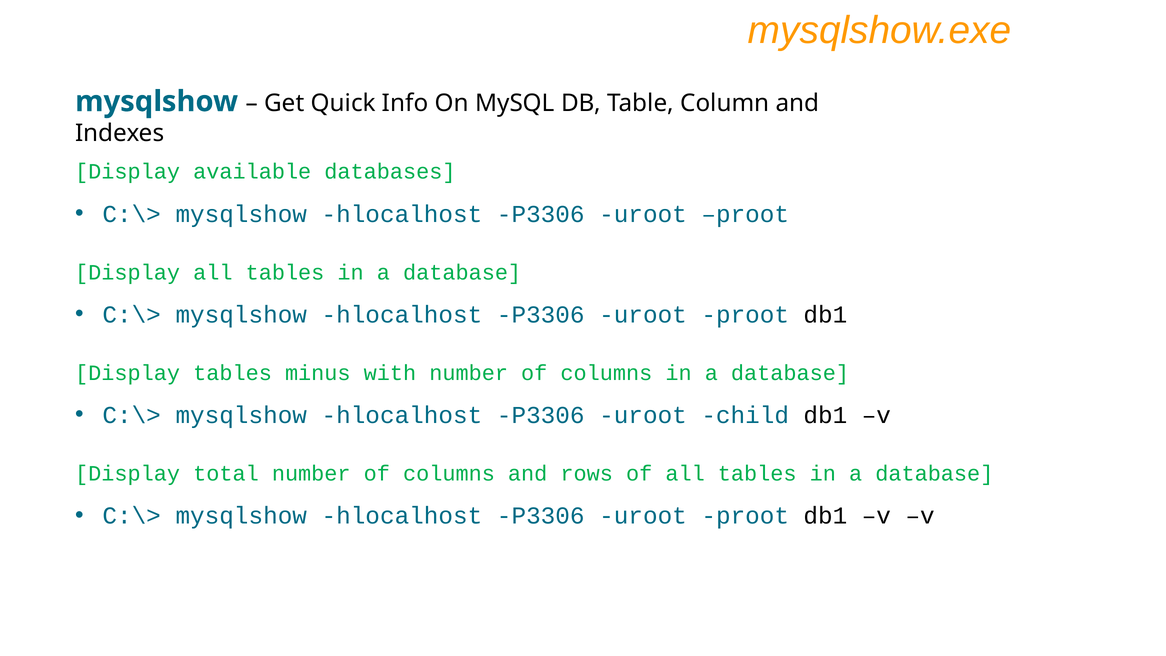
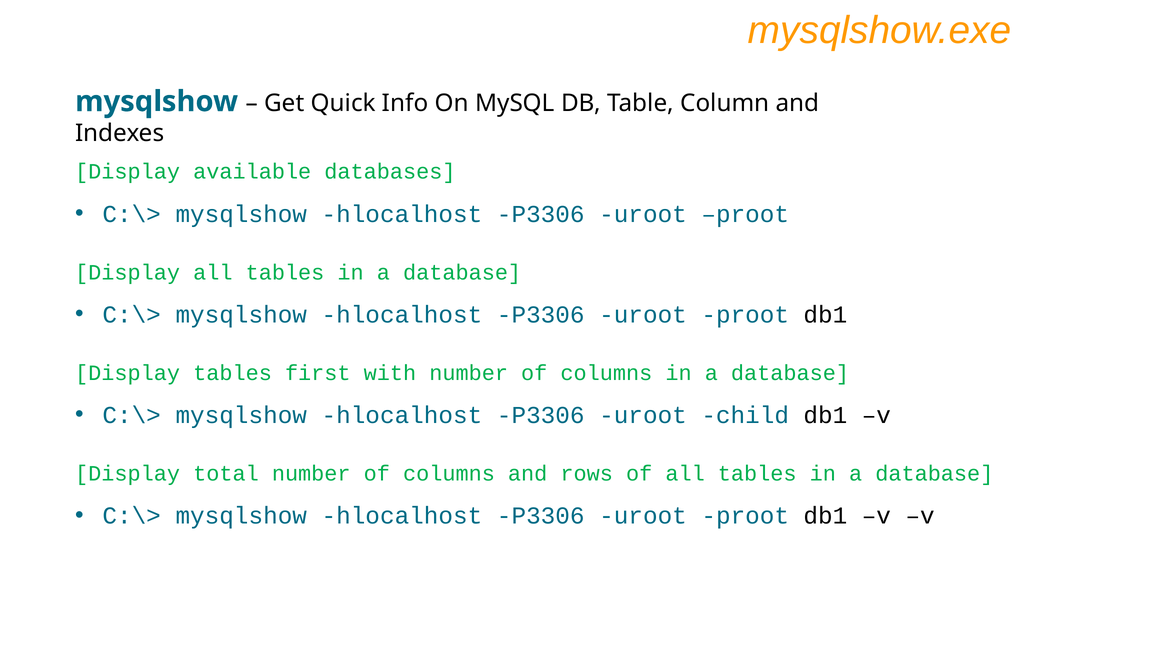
minus: minus -> first
